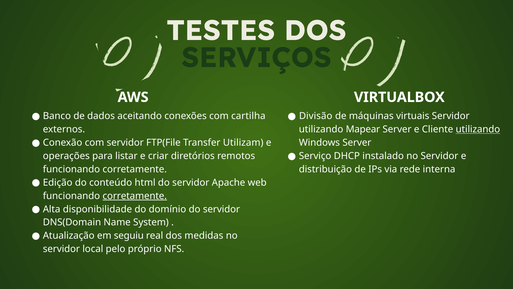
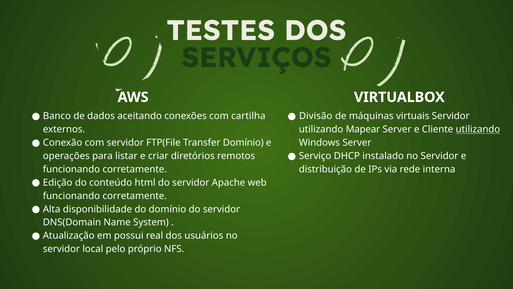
Transfer Utilizam: Utilizam -> Domínio
corretamente at (135, 196) underline: present -> none
seguiu: seguiu -> possui
medidas: medidas -> usuários
